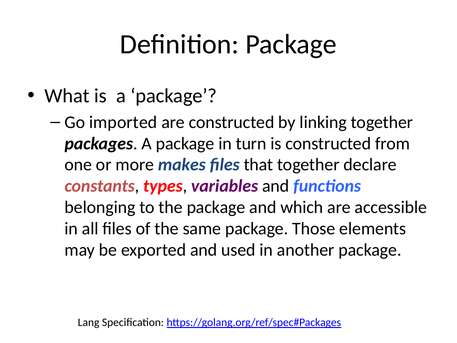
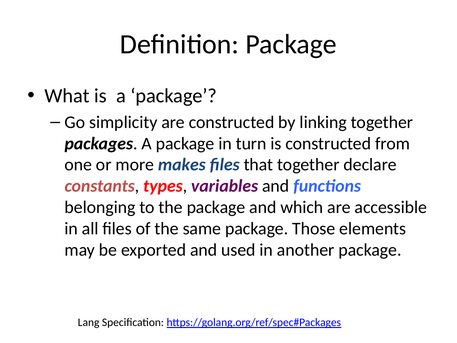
imported: imported -> simplicity
